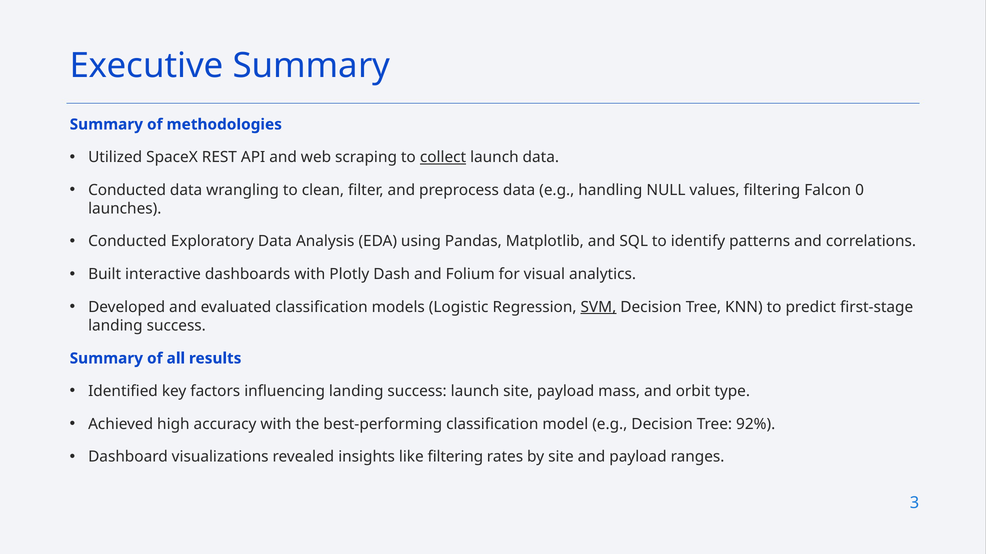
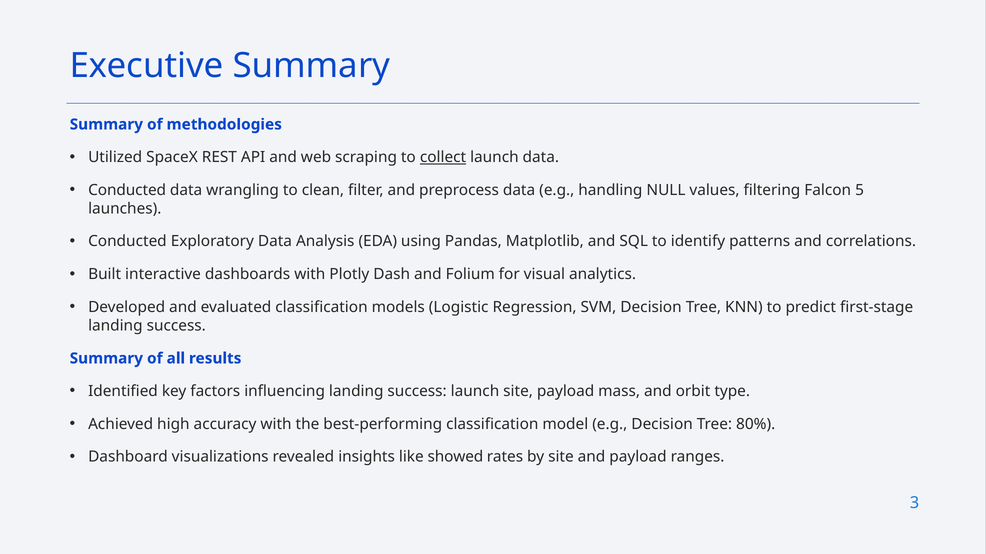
0: 0 -> 5
SVM underline: present -> none
92%: 92% -> 80%
like filtering: filtering -> showed
